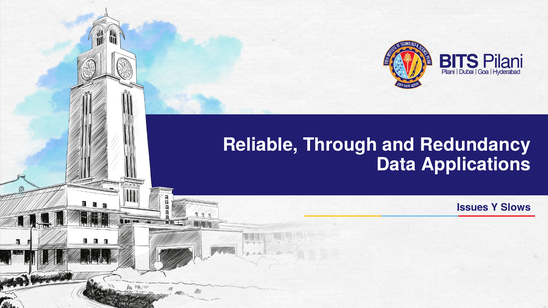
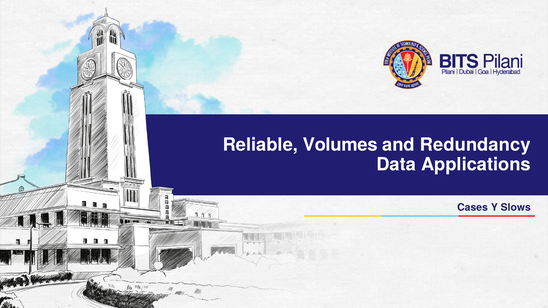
Through: Through -> Volumes
Issues: Issues -> Cases
